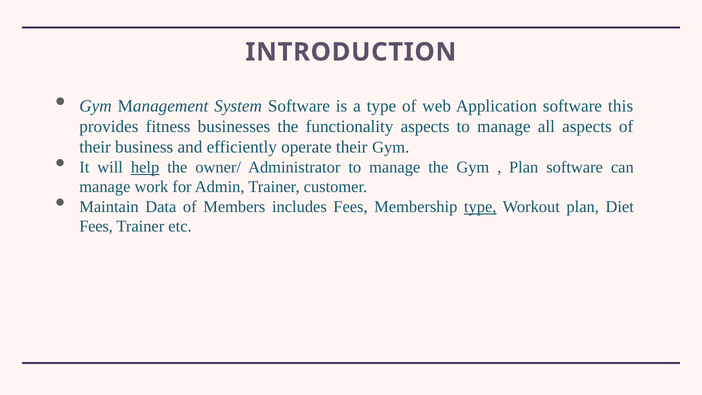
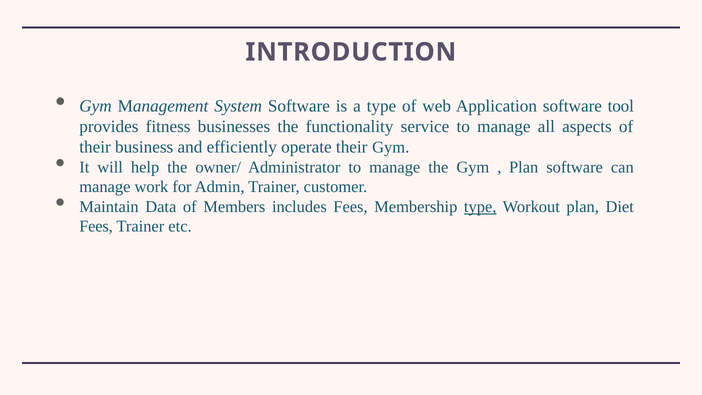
this: this -> tool
functionality aspects: aspects -> service
help underline: present -> none
